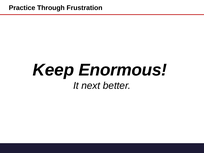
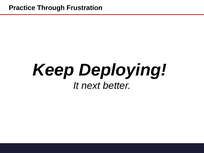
Enormous: Enormous -> Deploying
